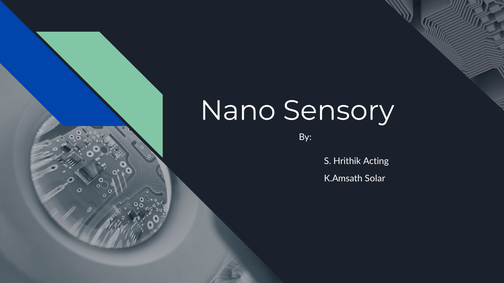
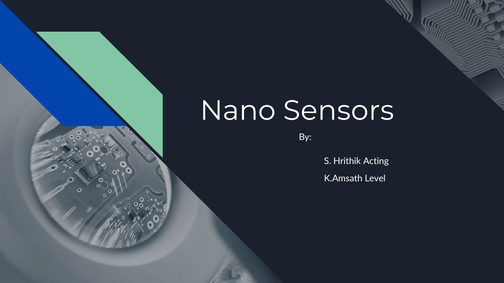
Sensory: Sensory -> Sensors
Solar: Solar -> Level
